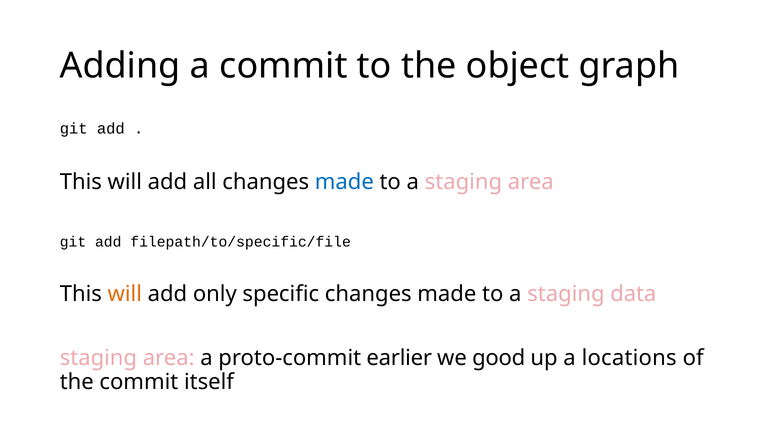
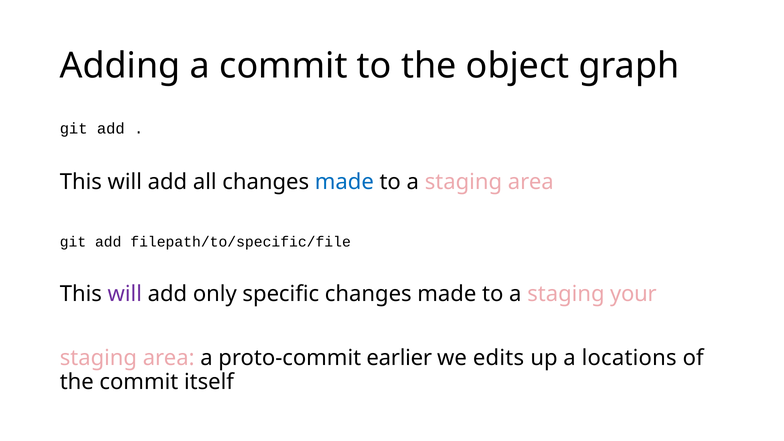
will at (125, 294) colour: orange -> purple
data: data -> your
good: good -> edits
